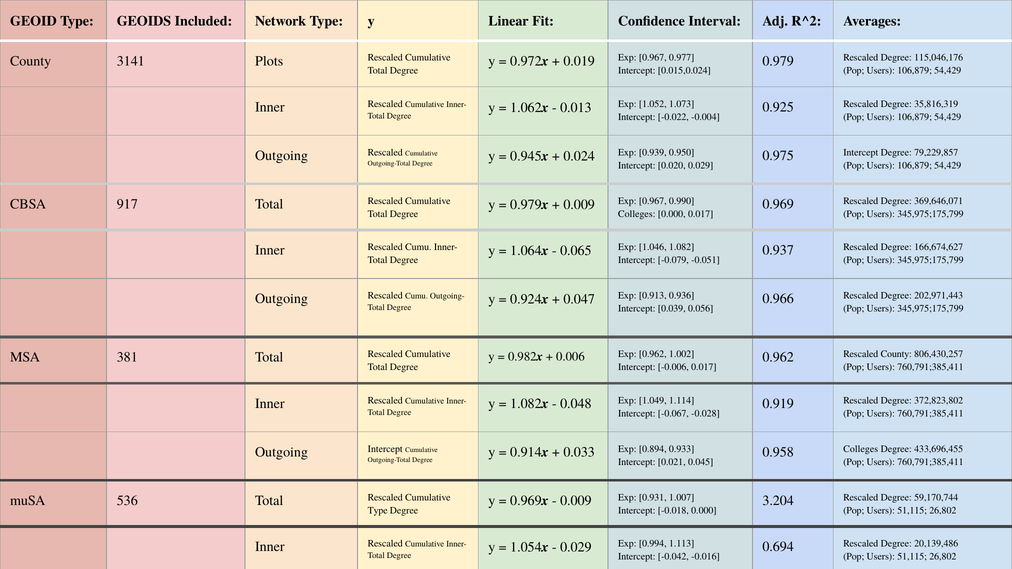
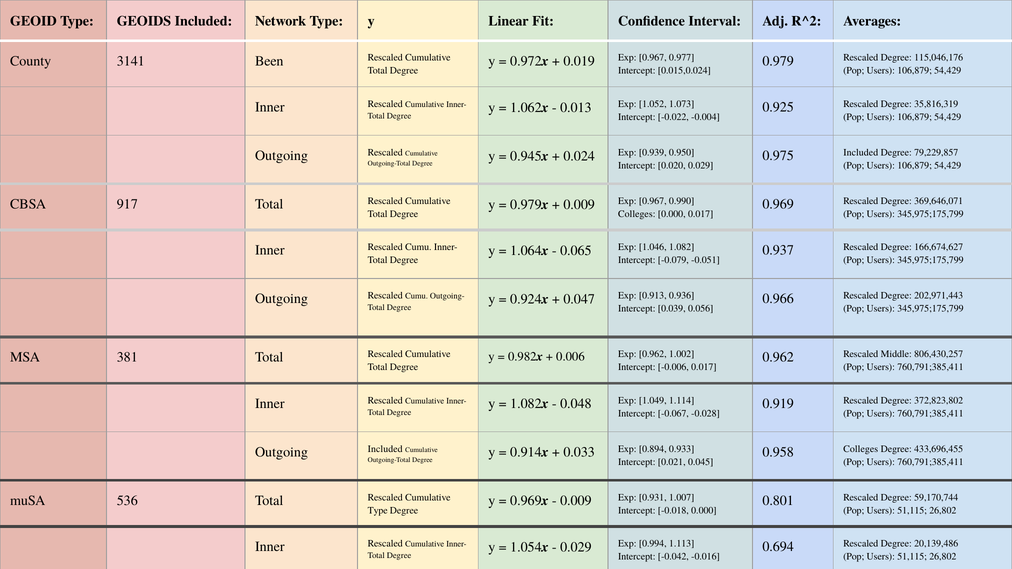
3141 Plots: Plots -> Been
0.975 Intercept: Intercept -> Included
Rescaled County: County -> Middle
Outgoing Intercept: Intercept -> Included
3.204: 3.204 -> 0.801
